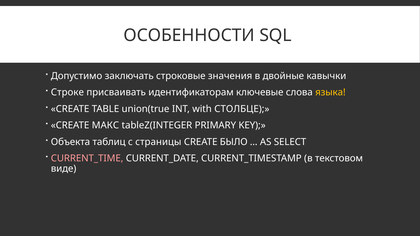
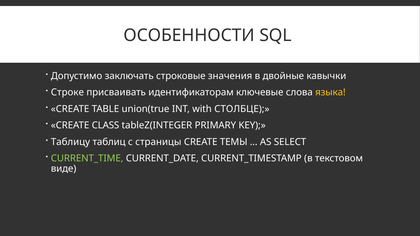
МАКС: МАКС -> CLASS
Объекта: Объекта -> Таблицу
БЫЛО: БЫЛО -> ТЕМЫ
CURRENT_TIME colour: pink -> light green
